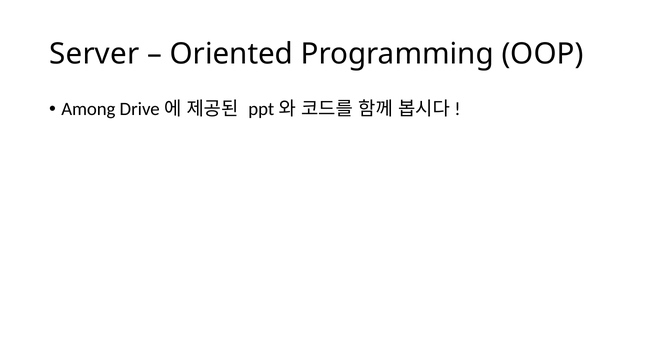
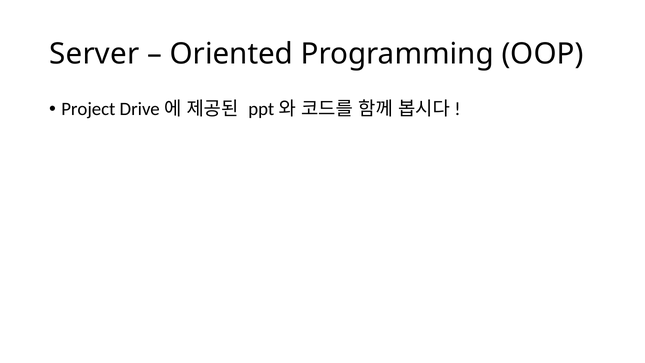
Among: Among -> Project
